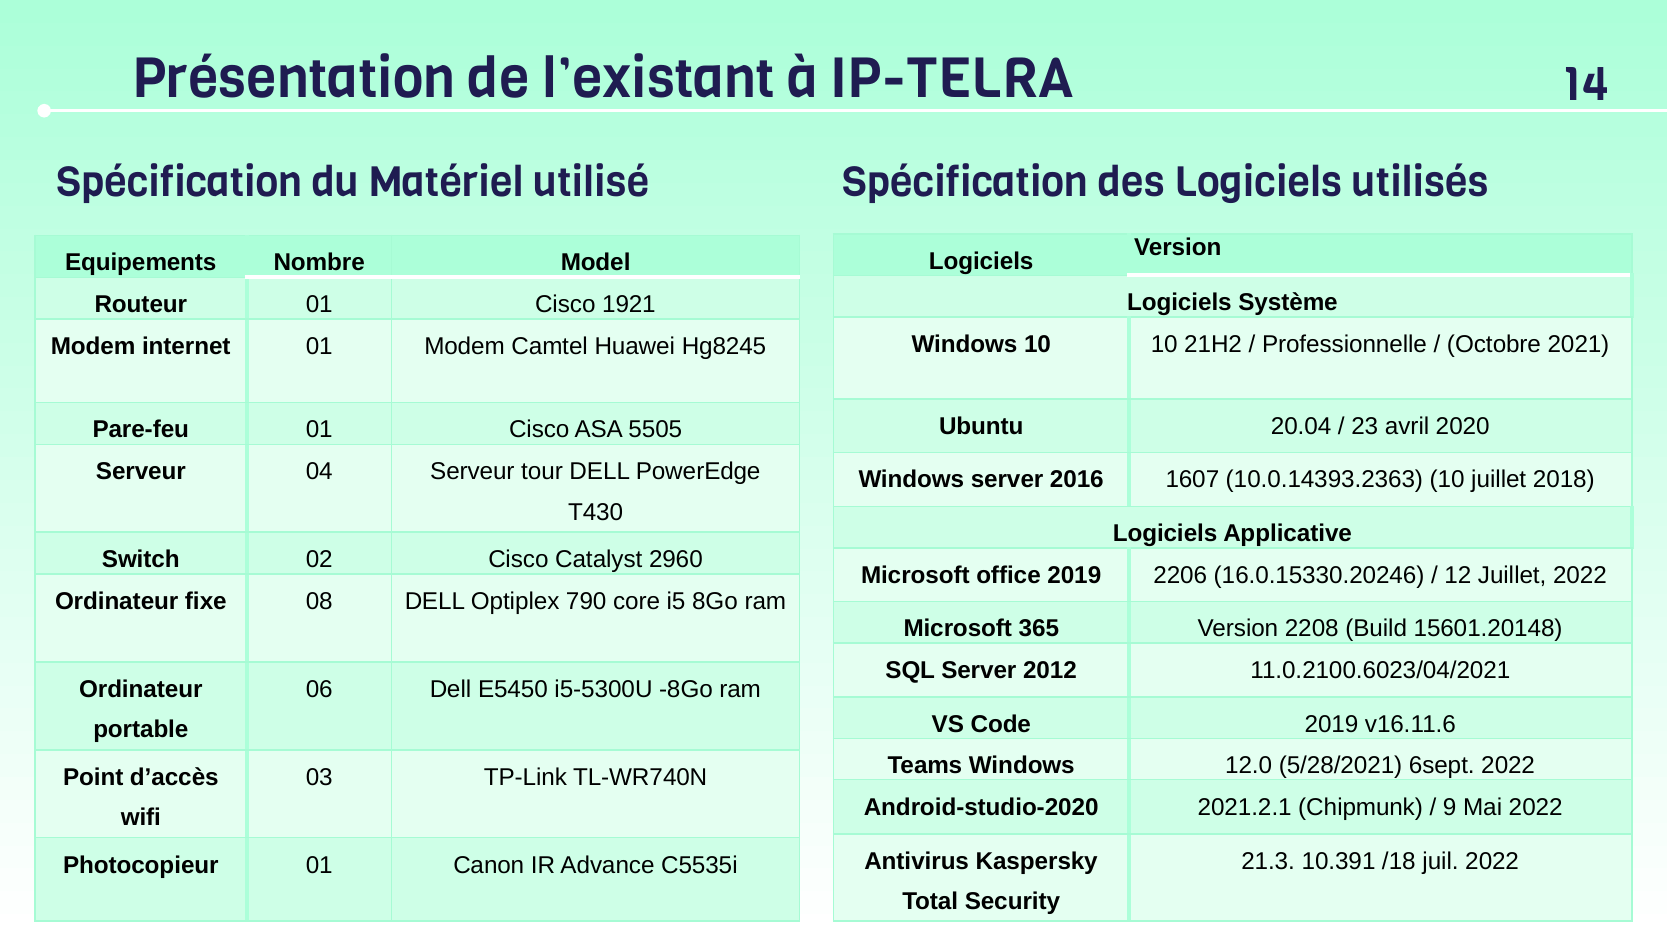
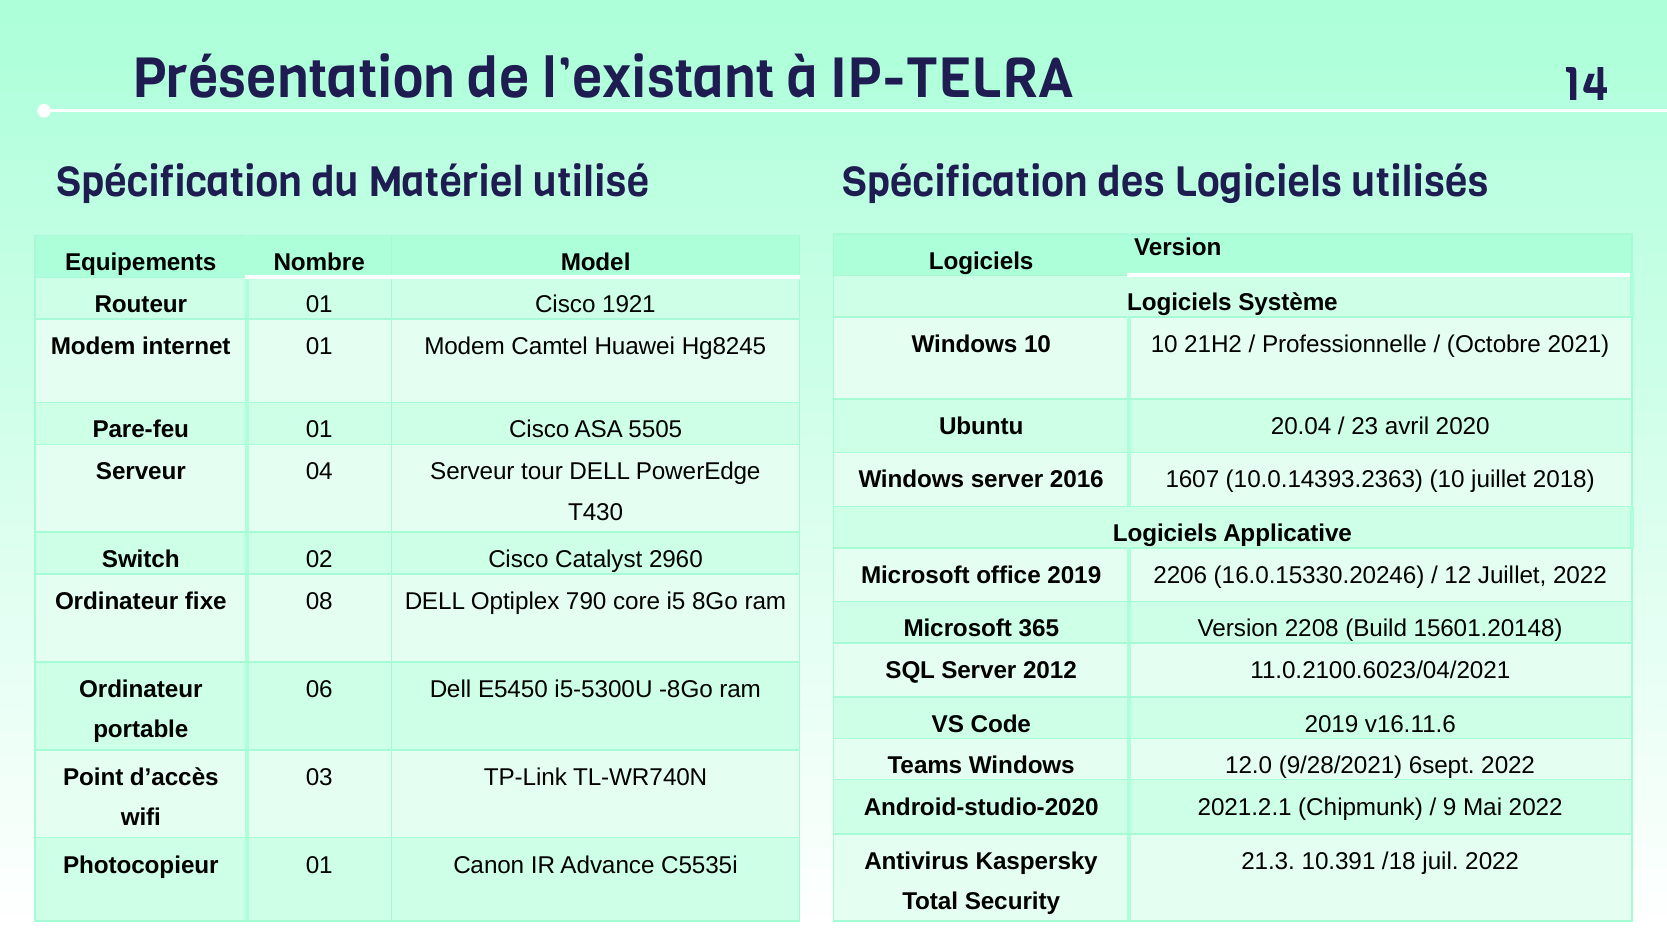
5/28/2021: 5/28/2021 -> 9/28/2021
